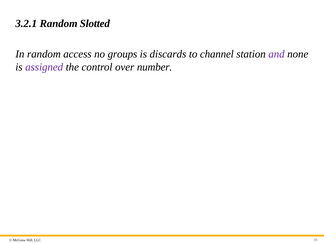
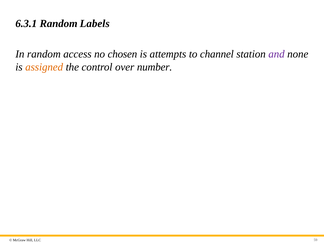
3.2.1: 3.2.1 -> 6.3.1
Slotted: Slotted -> Labels
groups: groups -> chosen
discards: discards -> attempts
assigned colour: purple -> orange
